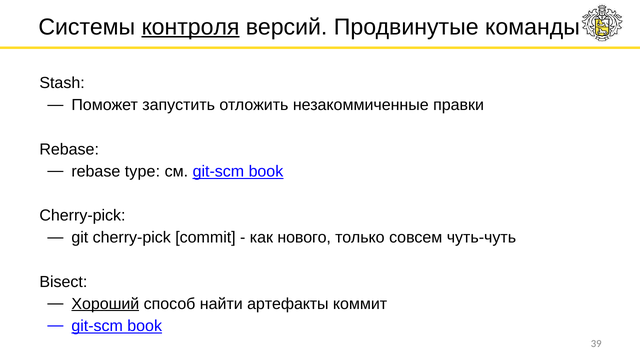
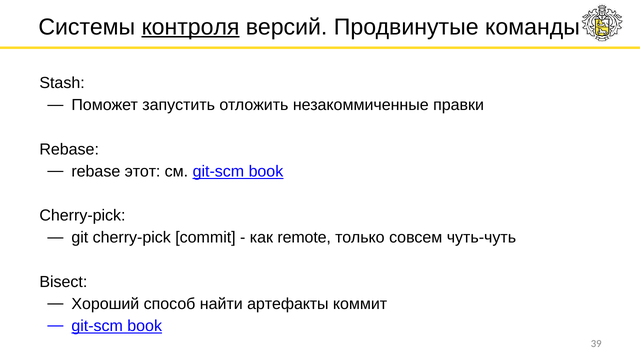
type: type -> этот
нового: нового -> remote
Хороший underline: present -> none
